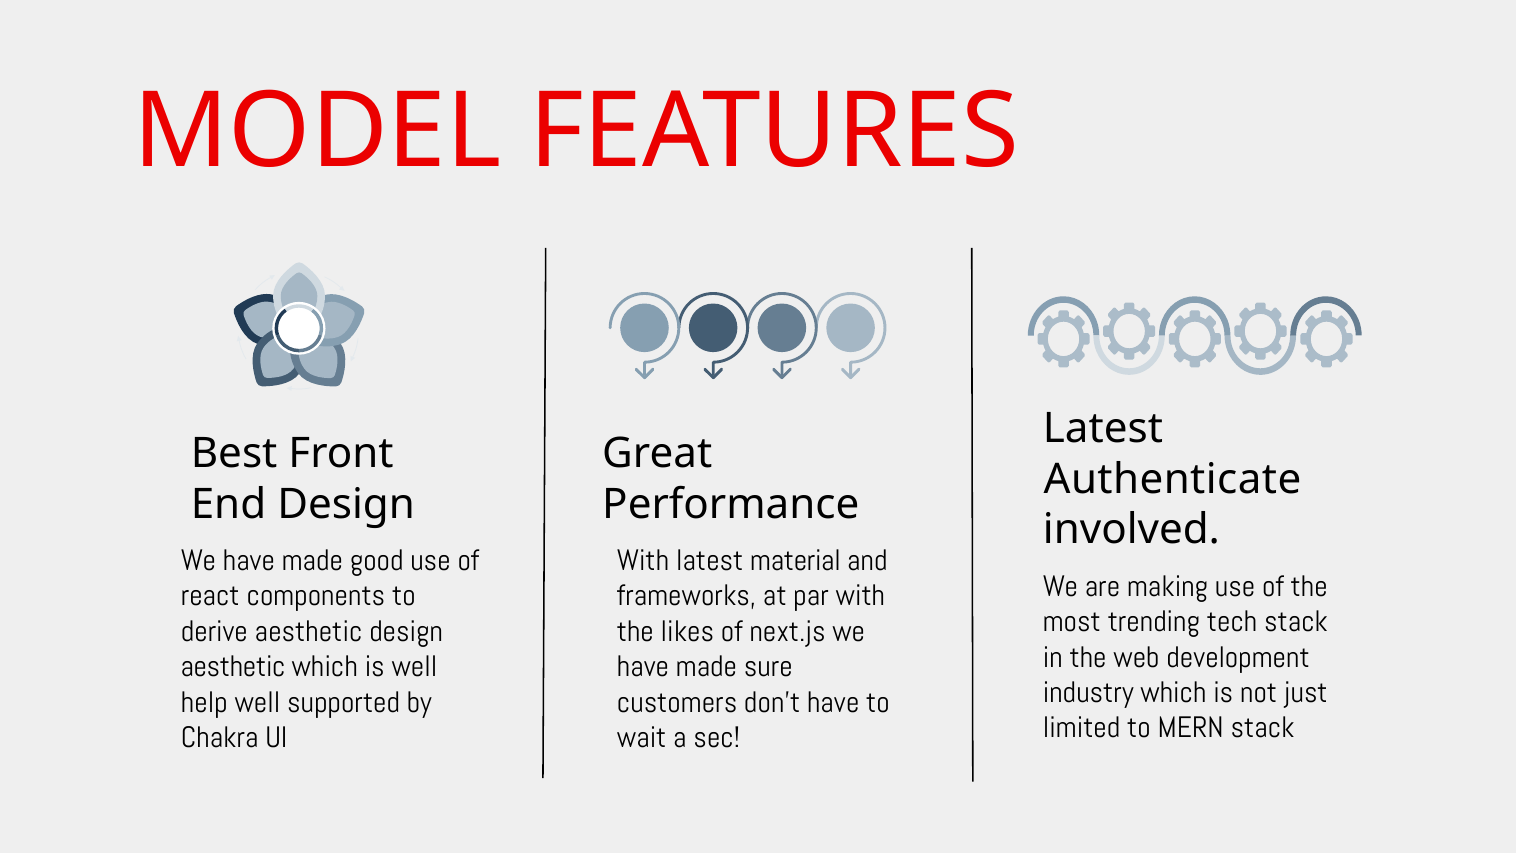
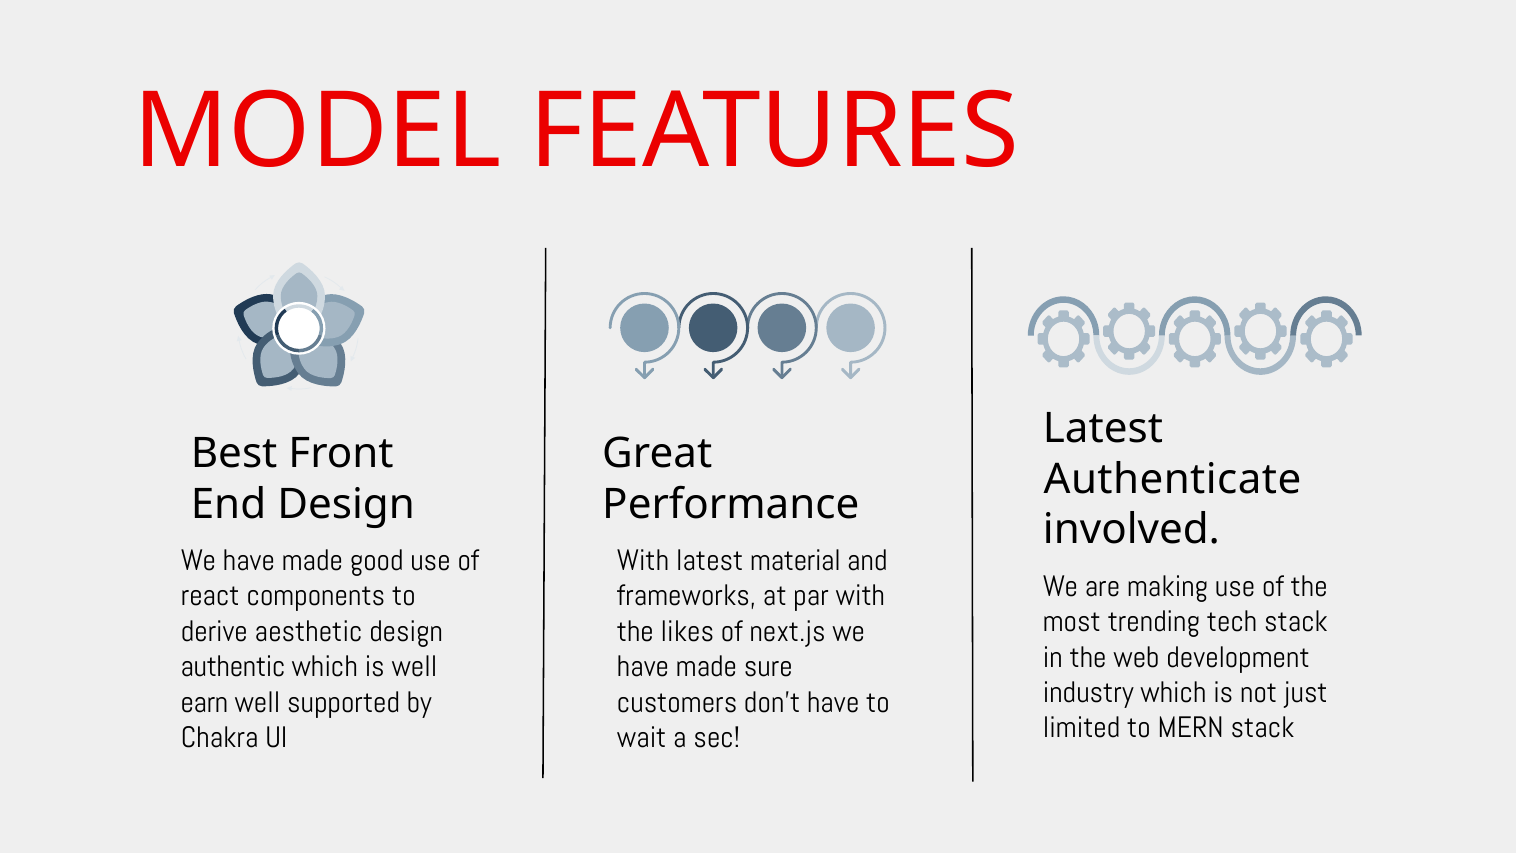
aesthetic at (233, 667): aesthetic -> authentic
help: help -> earn
